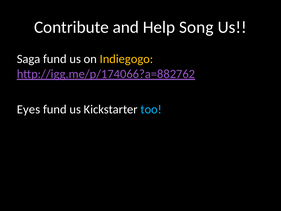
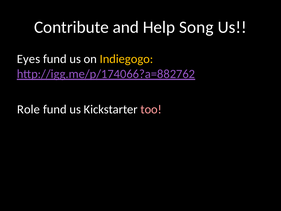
Saga: Saga -> Eyes
Eyes: Eyes -> Role
too colour: light blue -> pink
